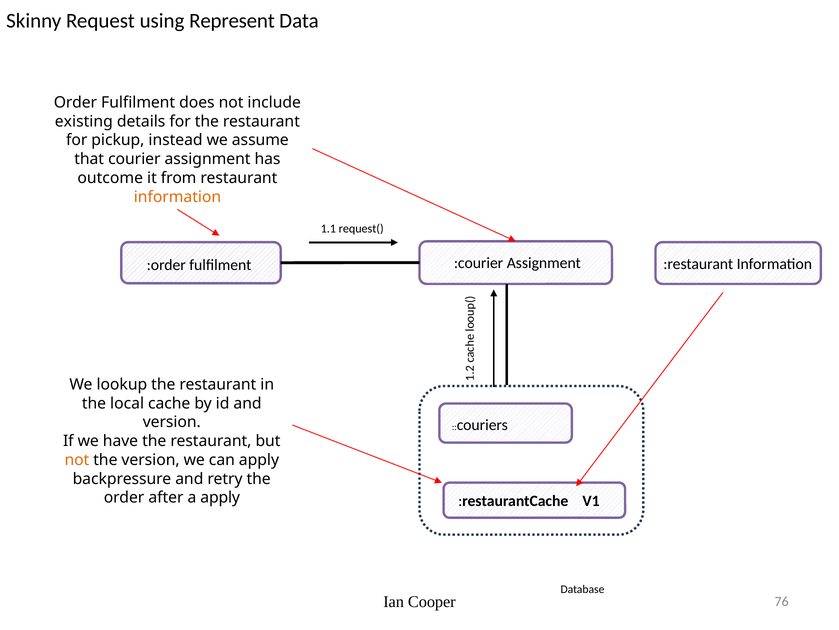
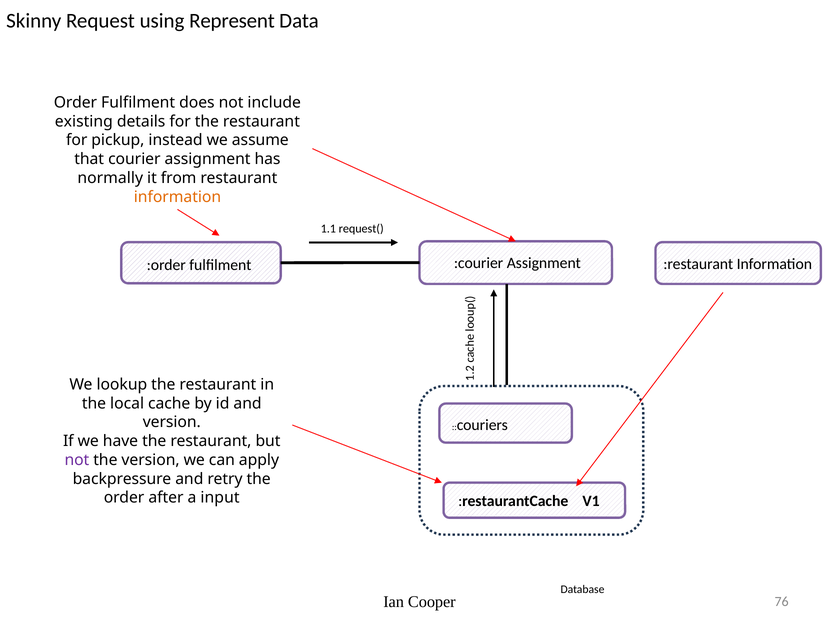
outcome: outcome -> normally
not at (77, 459) colour: orange -> purple
a apply: apply -> input
